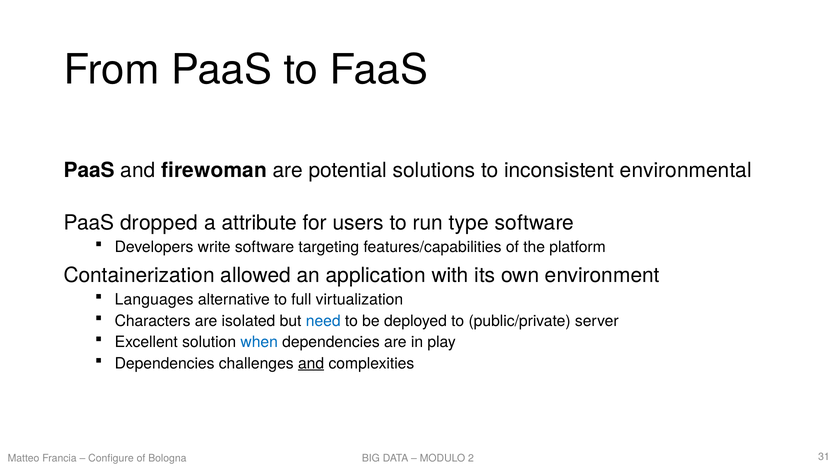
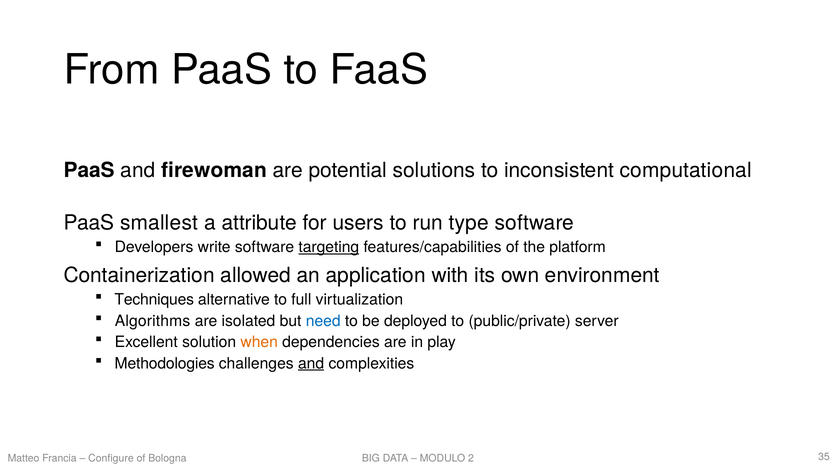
environmental: environmental -> computational
dropped: dropped -> smallest
targeting underline: none -> present
Languages: Languages -> Techniques
Characters: Characters -> Algorithms
when colour: blue -> orange
Dependencies at (165, 364): Dependencies -> Methodologies
31: 31 -> 35
